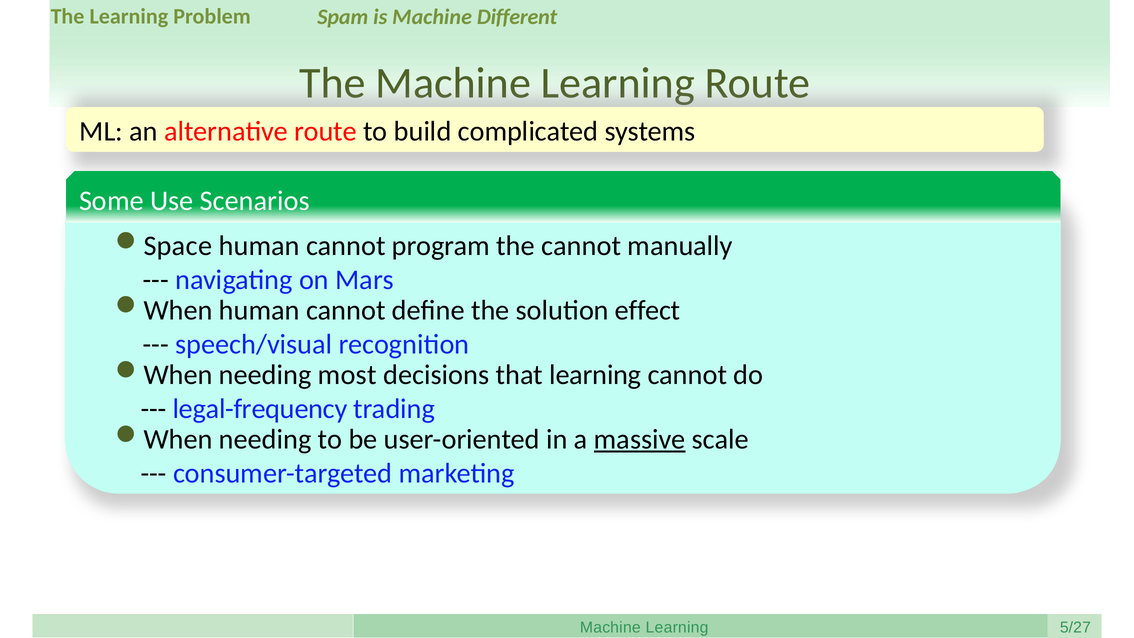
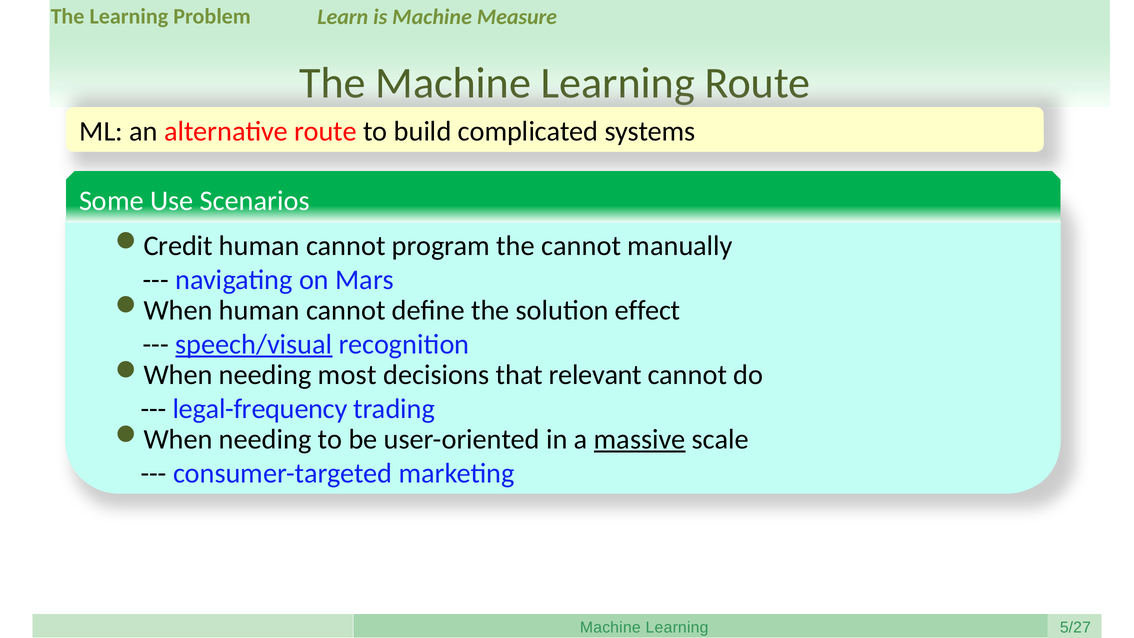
Spam: Spam -> Learn
Different: Different -> Measure
Space: Space -> Credit
speech/visual underline: none -> present
that learning: learning -> relevant
